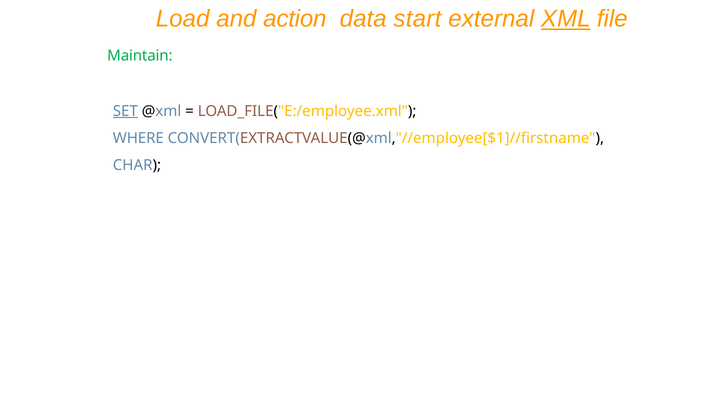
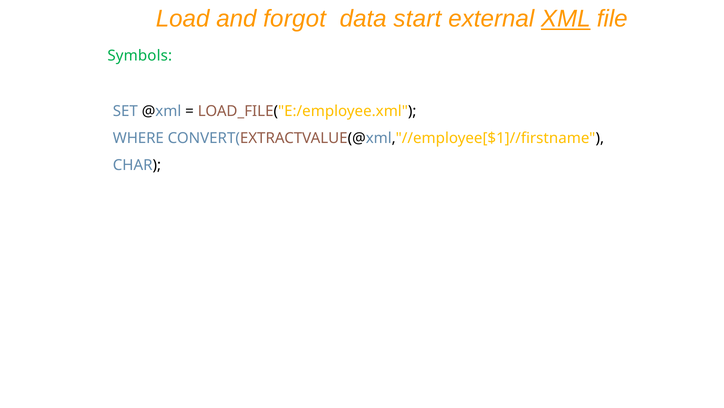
action: action -> forgot
Maintain: Maintain -> Symbols
SET underline: present -> none
